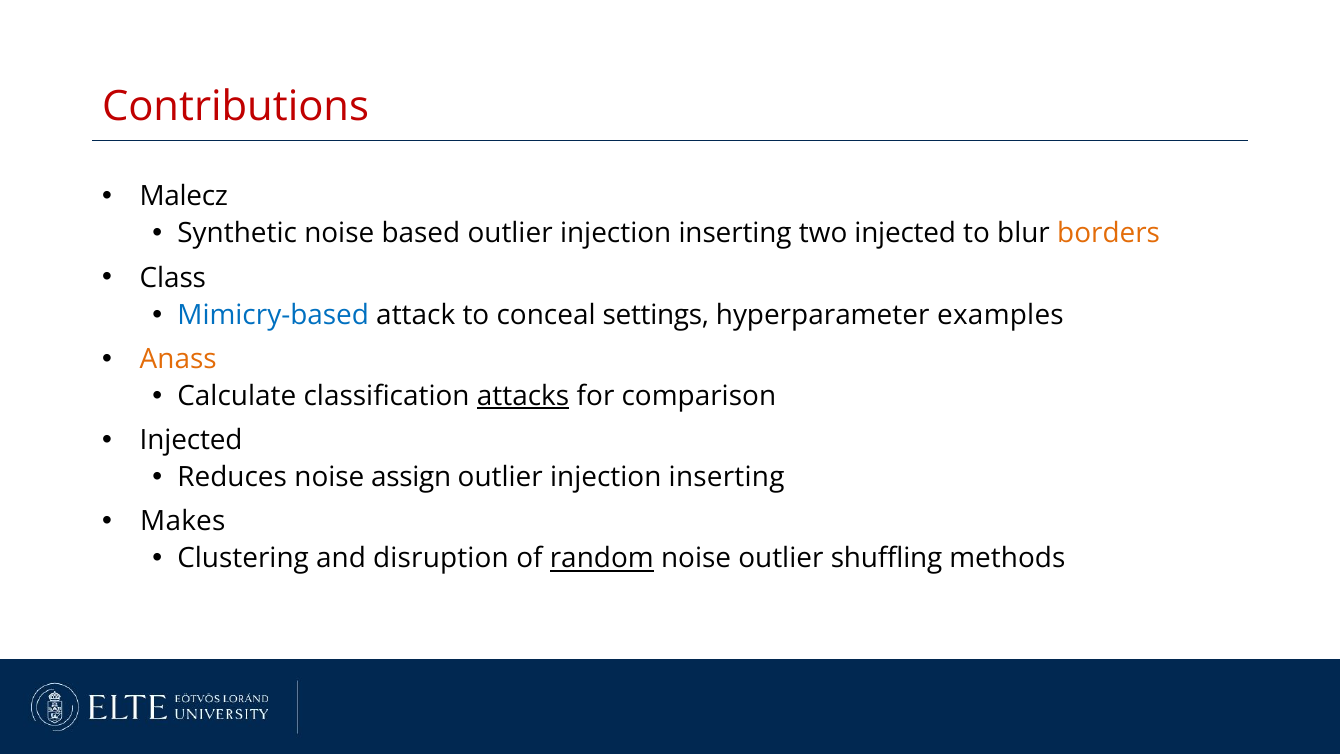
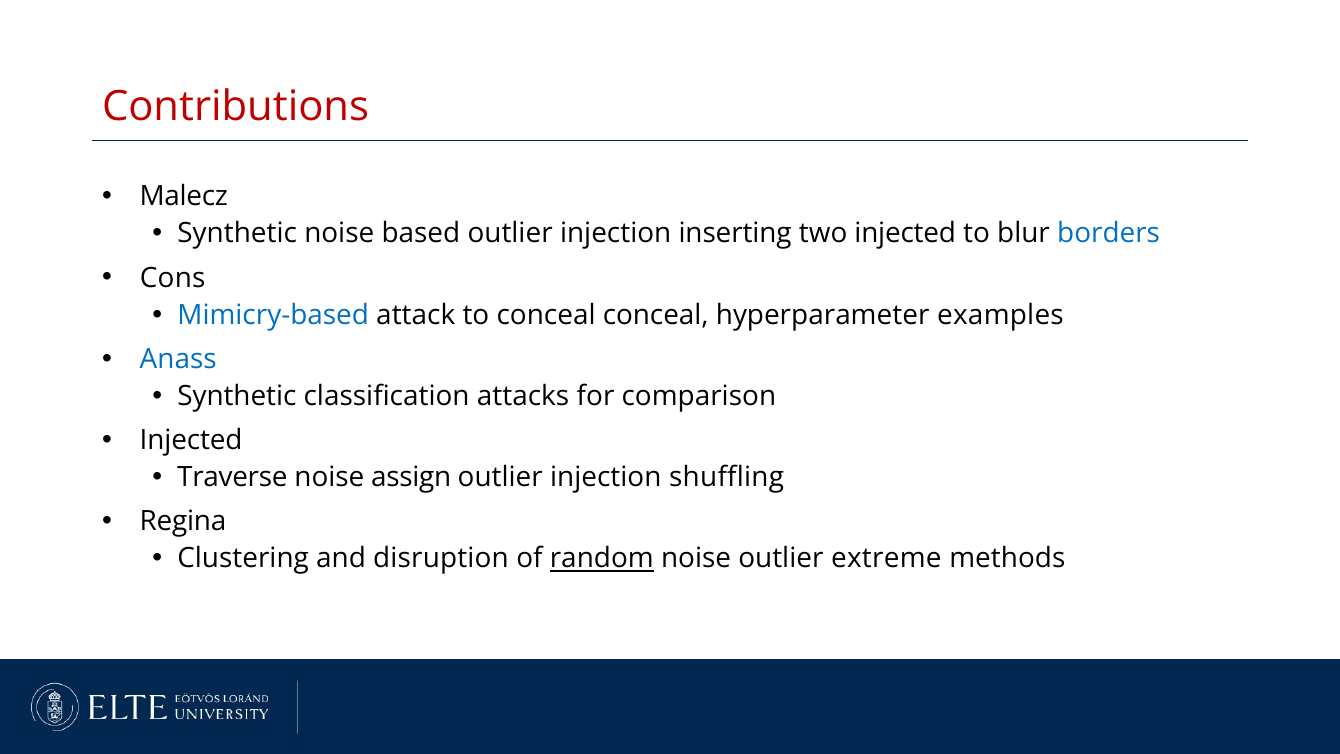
borders colour: orange -> blue
Class: Class -> Cons
conceal settings: settings -> conceal
Anass colour: orange -> blue
Calculate at (237, 396): Calculate -> Synthetic
attacks underline: present -> none
Reduces: Reduces -> Traverse
inserting at (727, 477): inserting -> shuffling
Makes: Makes -> Regina
shuffling: shuffling -> extreme
